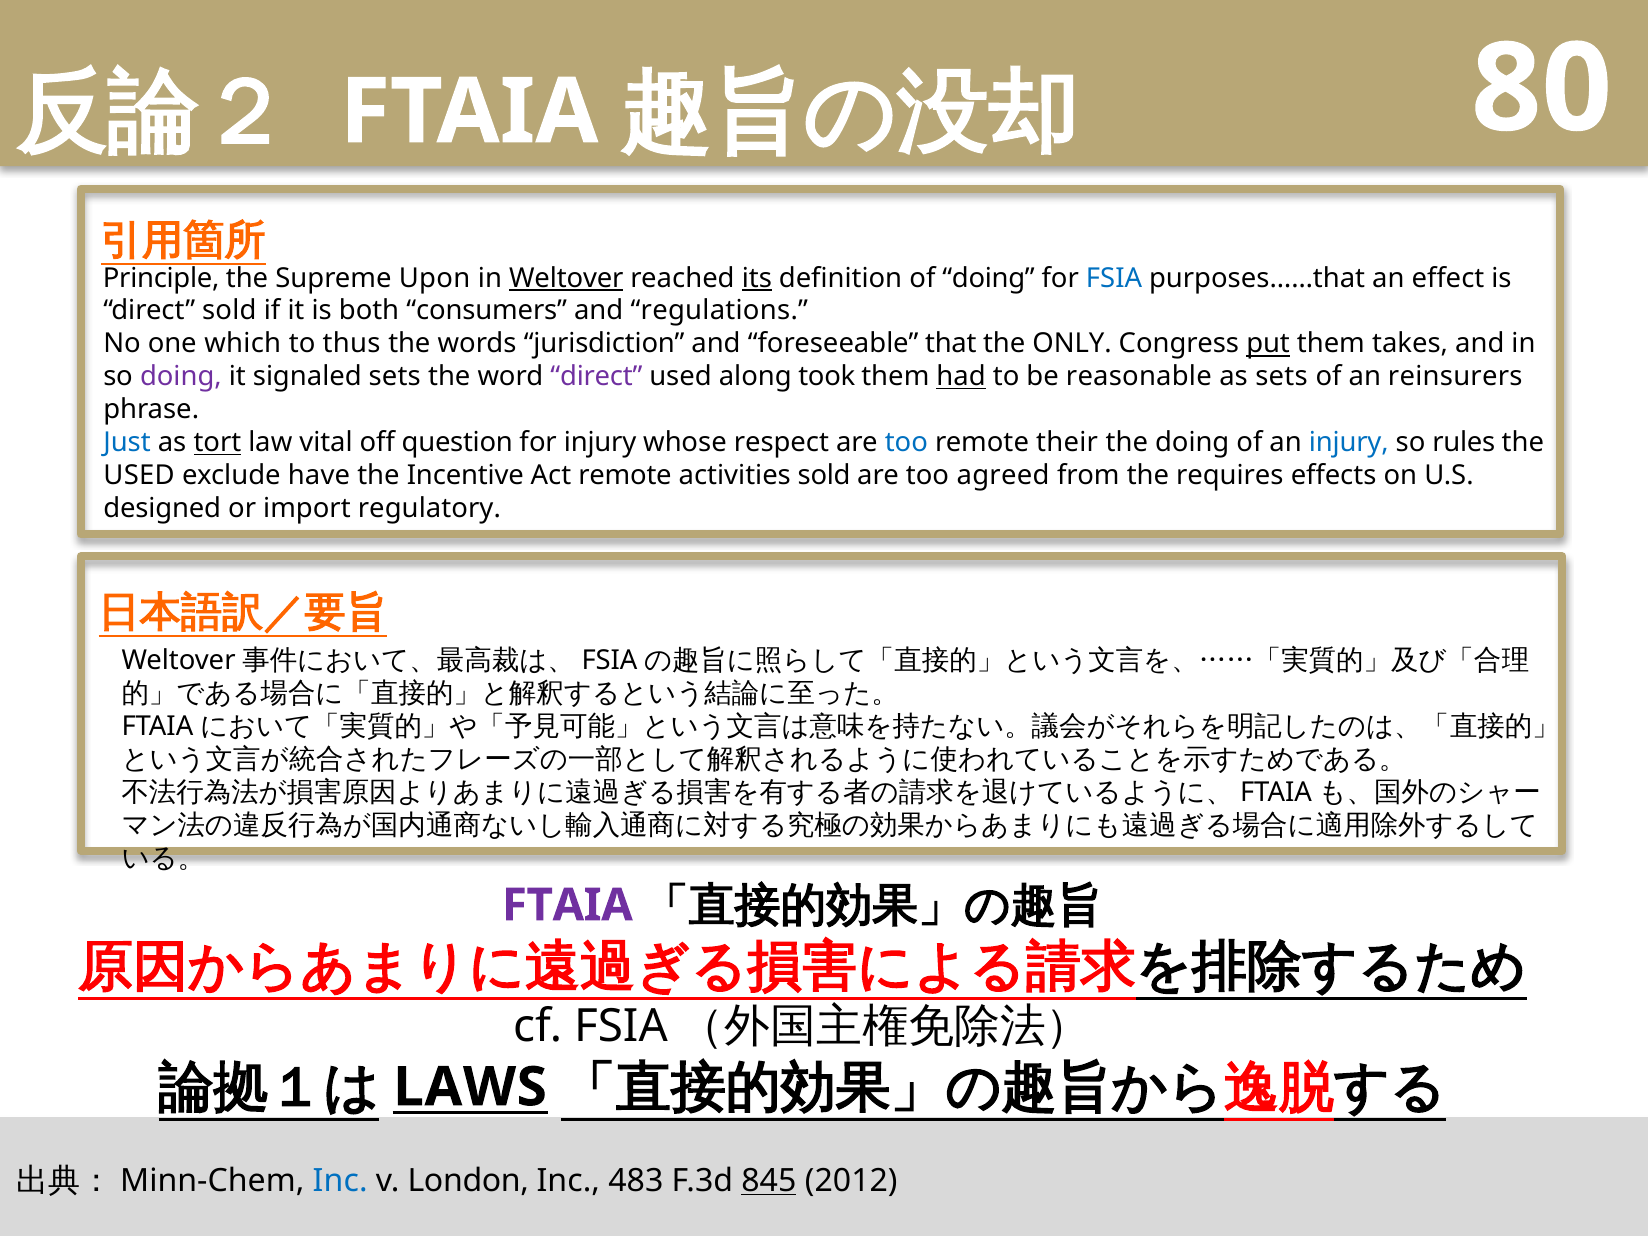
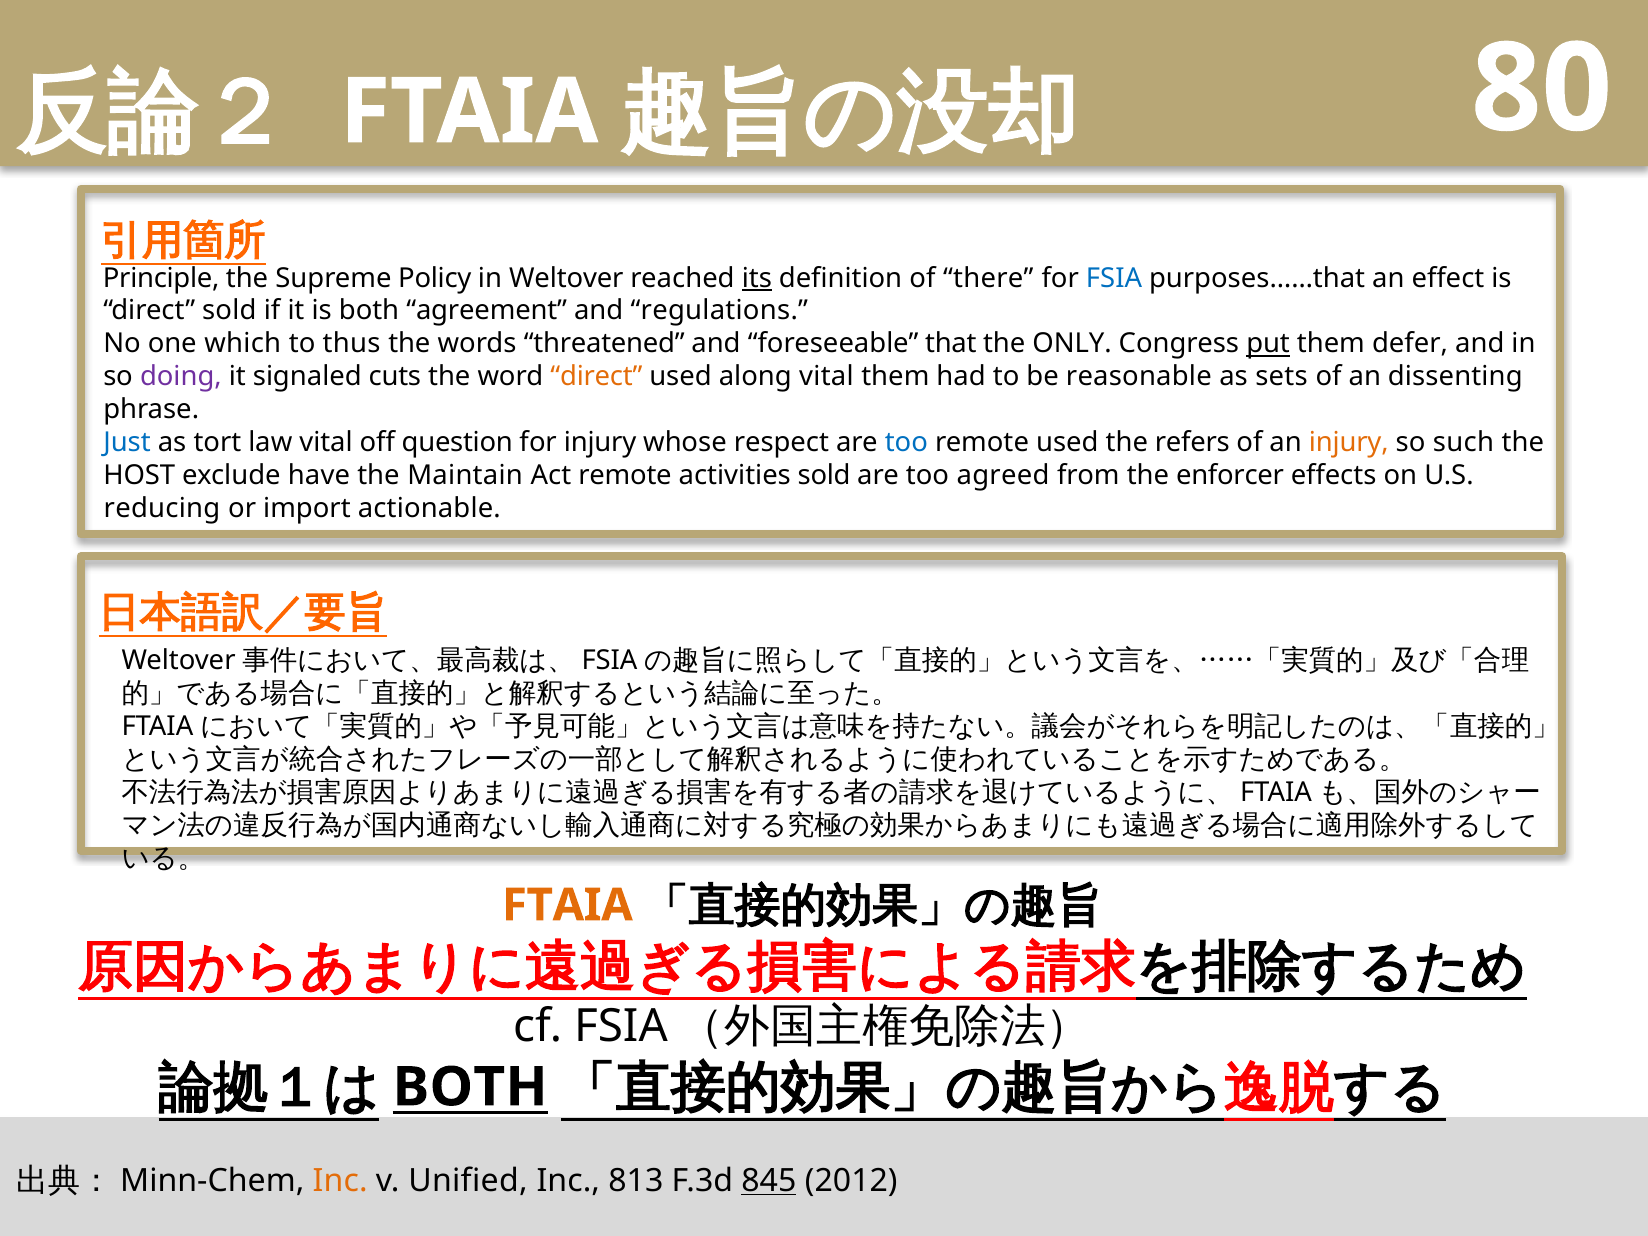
Upon: Upon -> Policy
Weltover underline: present -> none
of doing: doing -> there
consumers: consumers -> agreement
jurisdiction: jurisdiction -> threatened
takes: takes -> defer
signaled sets: sets -> cuts
direct at (596, 377) colour: purple -> orange
along took: took -> vital
had underline: present -> none
reinsurers: reinsurers -> dissenting
tort underline: present -> none
remote their: their -> used
the doing: doing -> refers
injury at (1349, 443) colour: blue -> orange
rules: rules -> such
USED at (139, 476): USED -> HOST
Incentive: Incentive -> Maintain
requires: requires -> enforcer
designed: designed -> reducing
regulatory: regulatory -> actionable
FTAIA at (567, 905) colour: purple -> orange
LAWS at (470, 1087): LAWS -> BOTH
Inc at (340, 1181) colour: blue -> orange
London: London -> Unified
483: 483 -> 813
